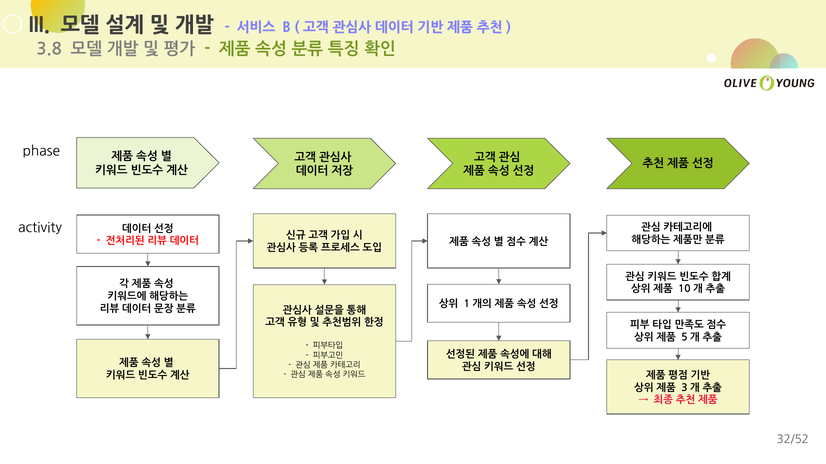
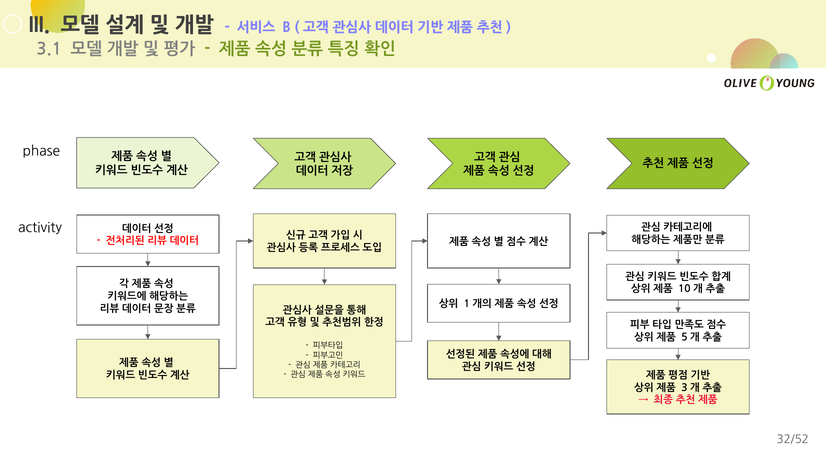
3.8: 3.8 -> 3.1
